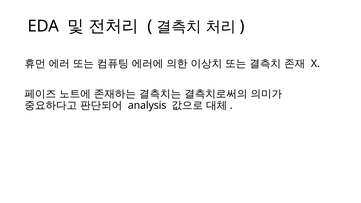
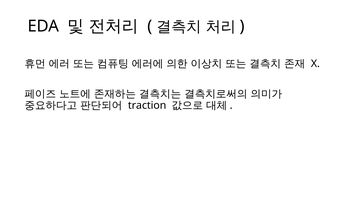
analysis: analysis -> traction
